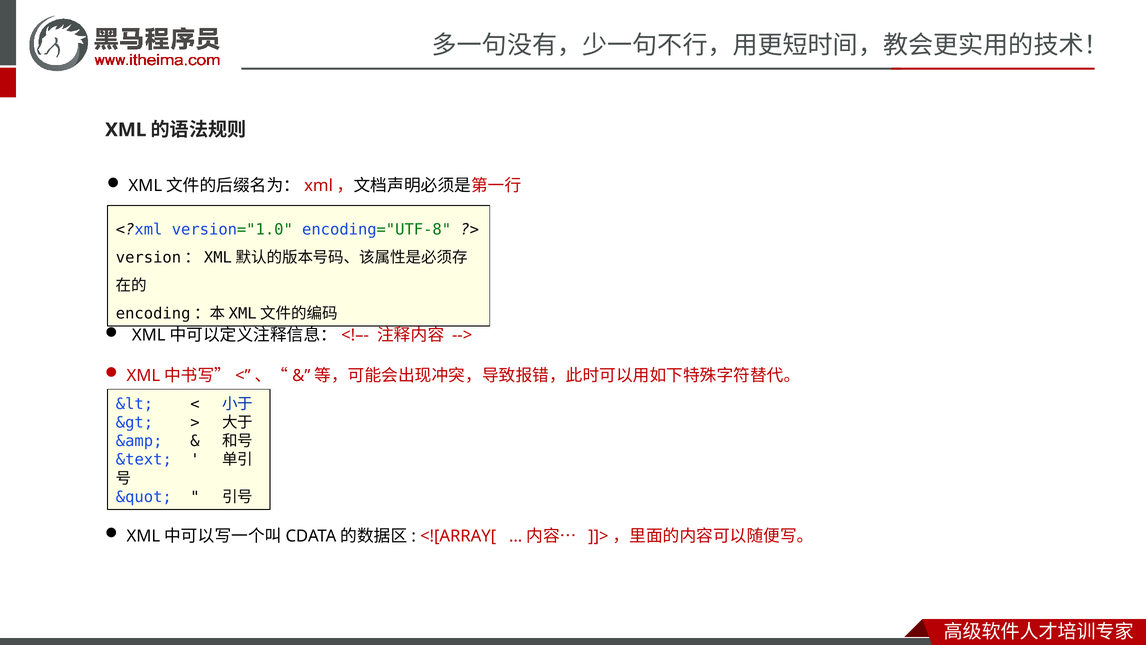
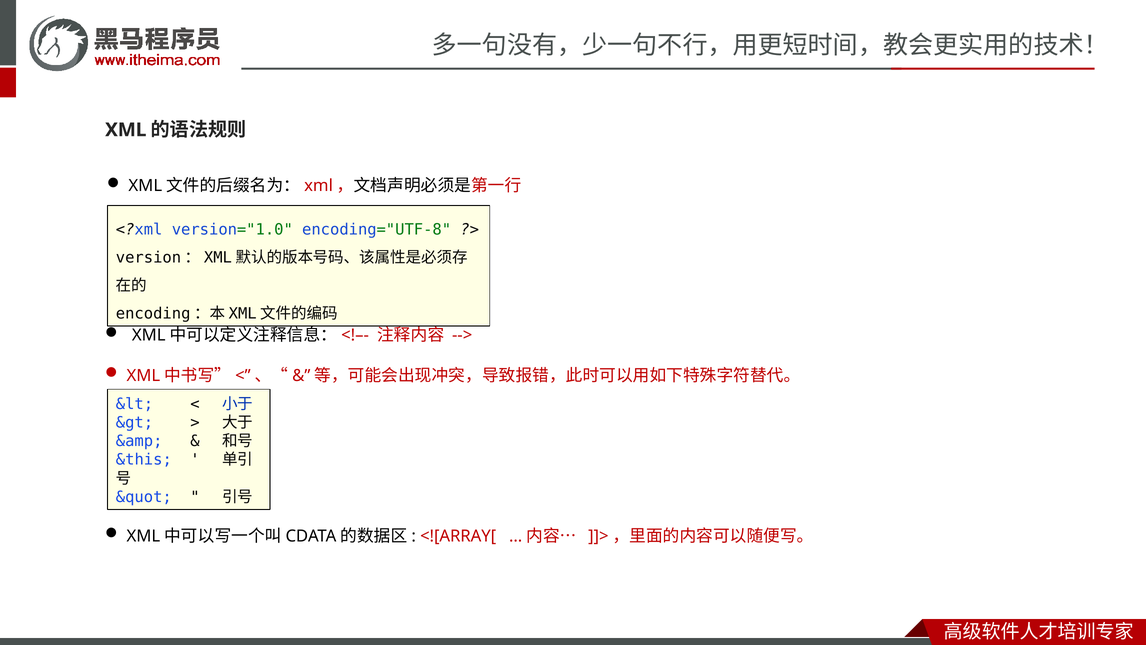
&text: &text -> &this
